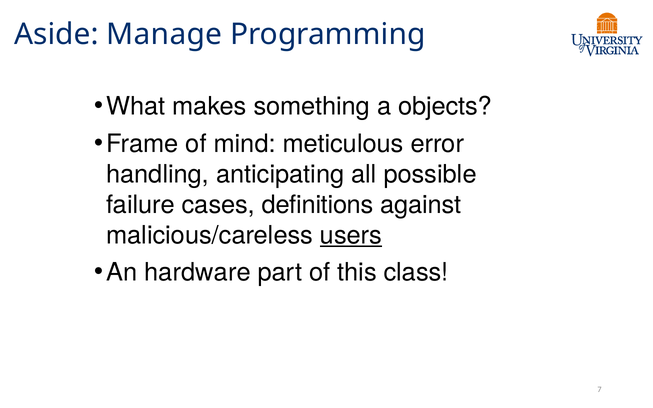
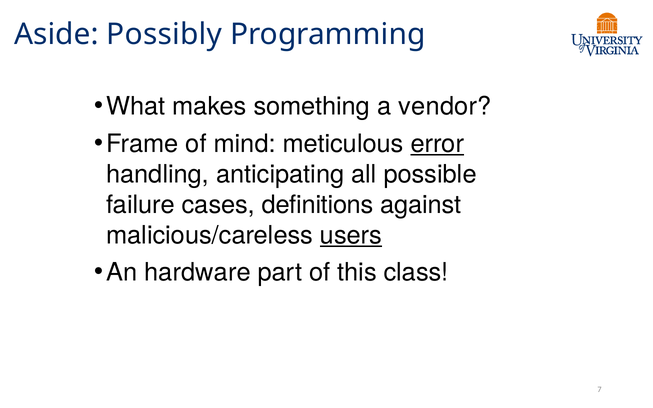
Manage: Manage -> Possibly
objects: objects -> vendor
error underline: none -> present
